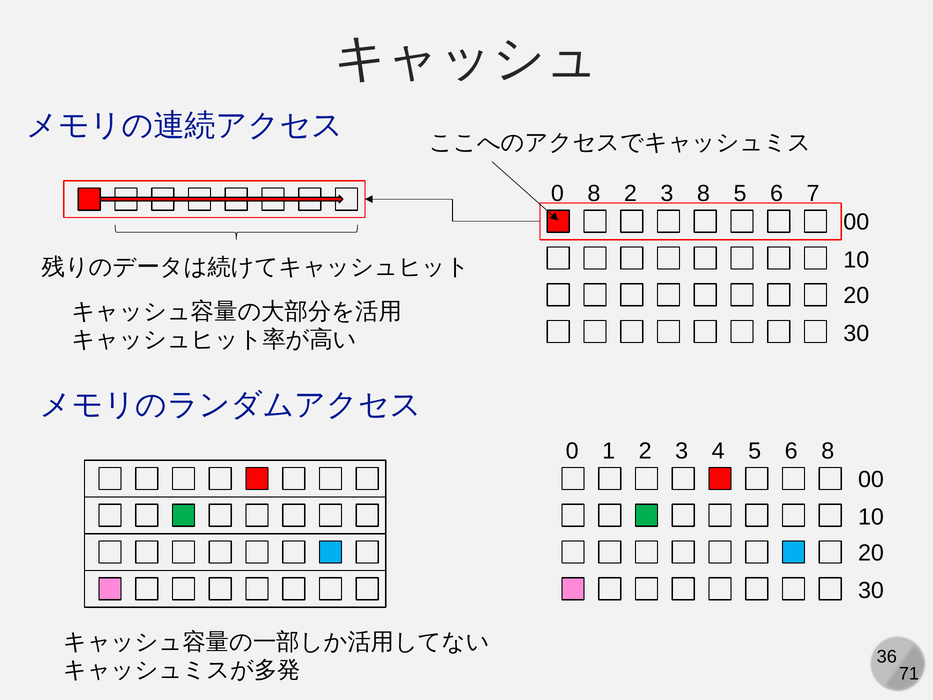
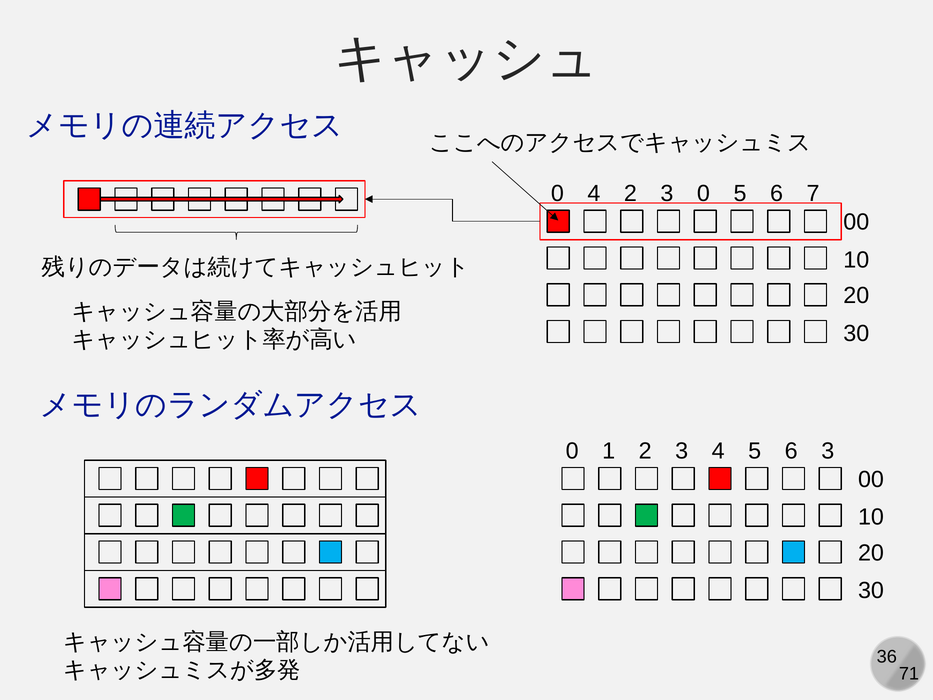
0 8: 8 -> 4
3 8: 8 -> 0
6 8: 8 -> 3
